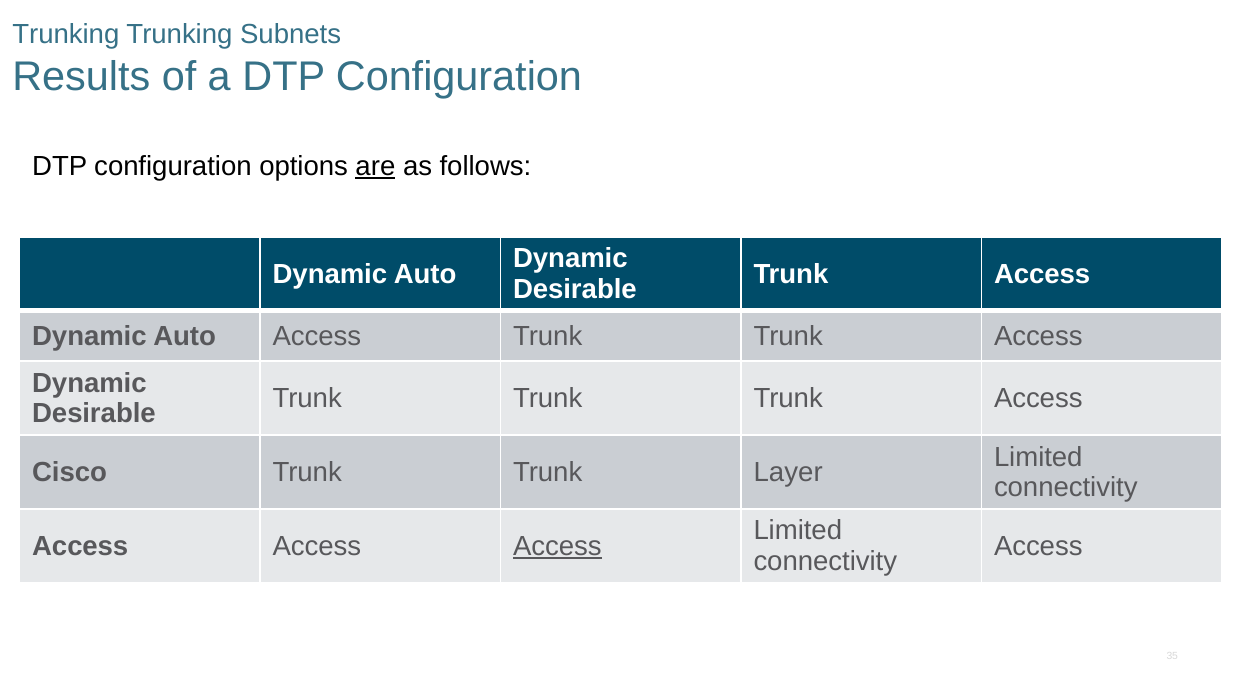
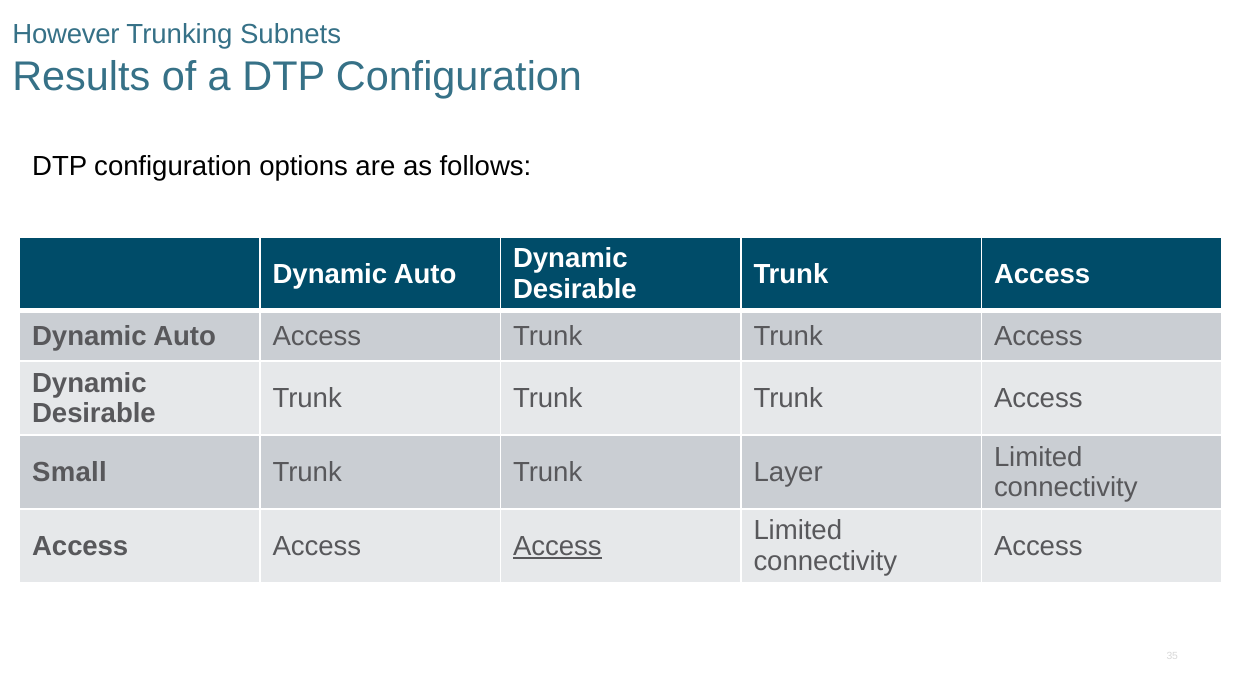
Trunking at (66, 34): Trunking -> However
are underline: present -> none
Cisco: Cisco -> Small
